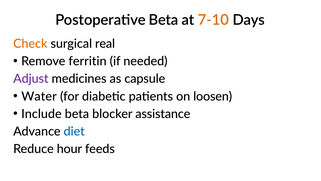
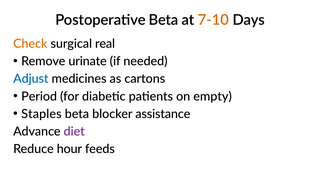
ferritin: ferritin -> urinate
Adjust colour: purple -> blue
capsule: capsule -> cartons
Water: Water -> Period
loosen: loosen -> empty
Include: Include -> Staples
diet colour: blue -> purple
